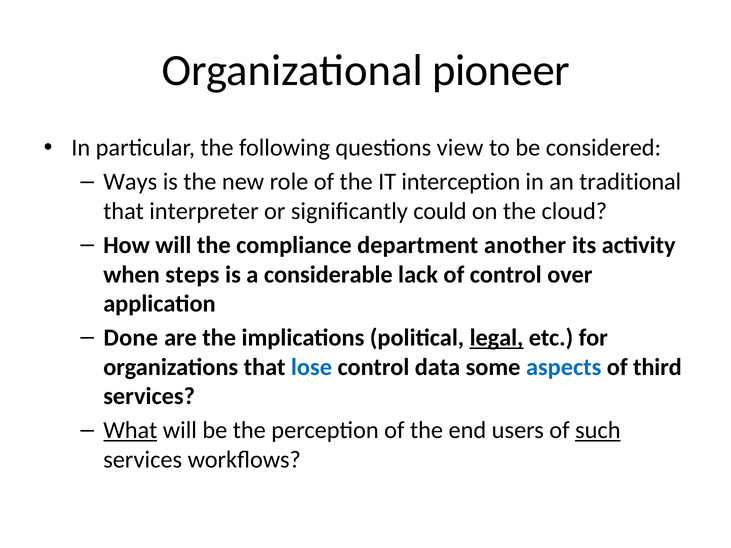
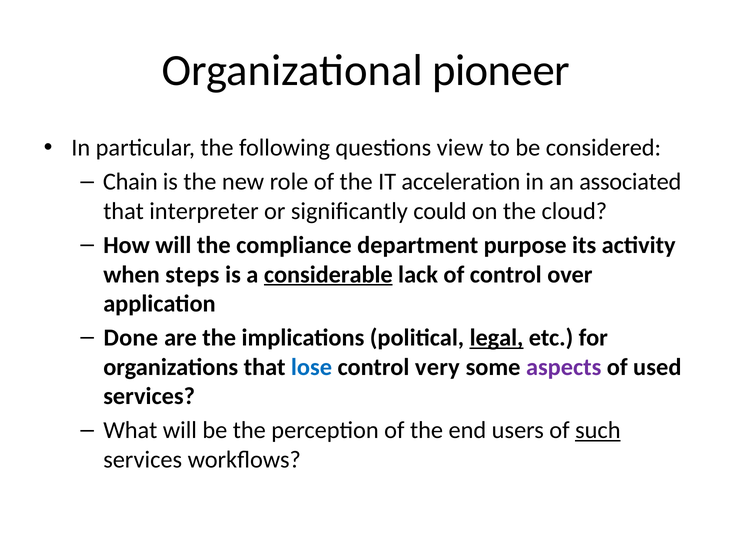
Ways: Ways -> Chain
interception: interception -> acceleration
traditional: traditional -> associated
another: another -> purpose
considerable underline: none -> present
data: data -> very
aspects colour: blue -> purple
third: third -> used
What underline: present -> none
